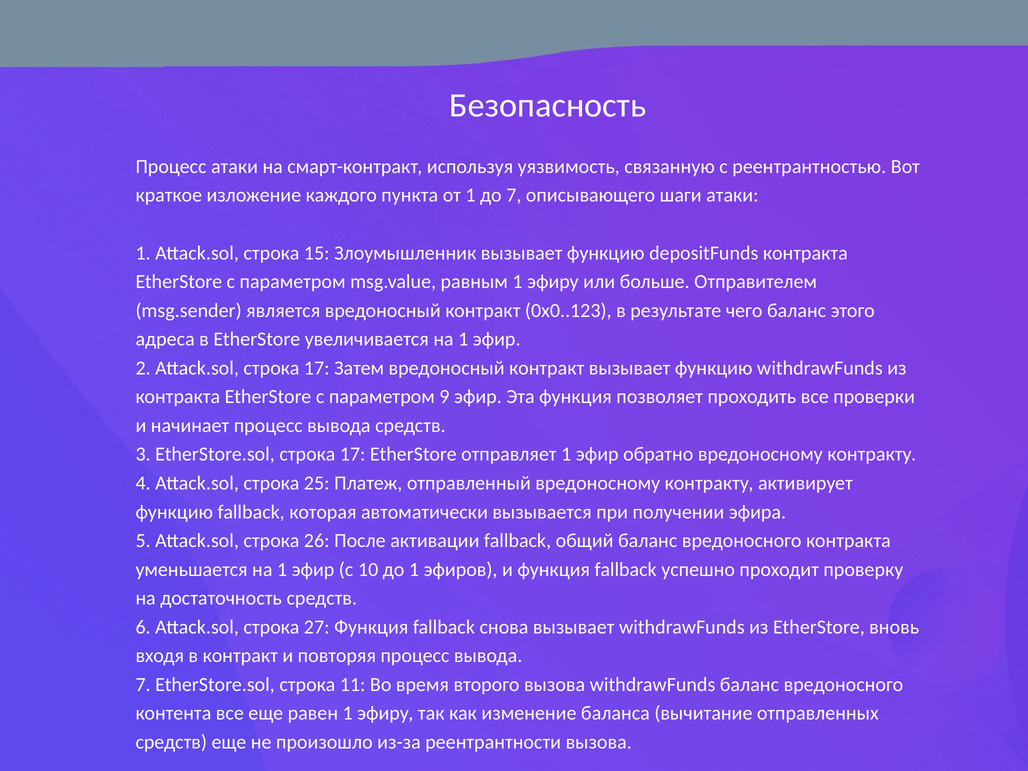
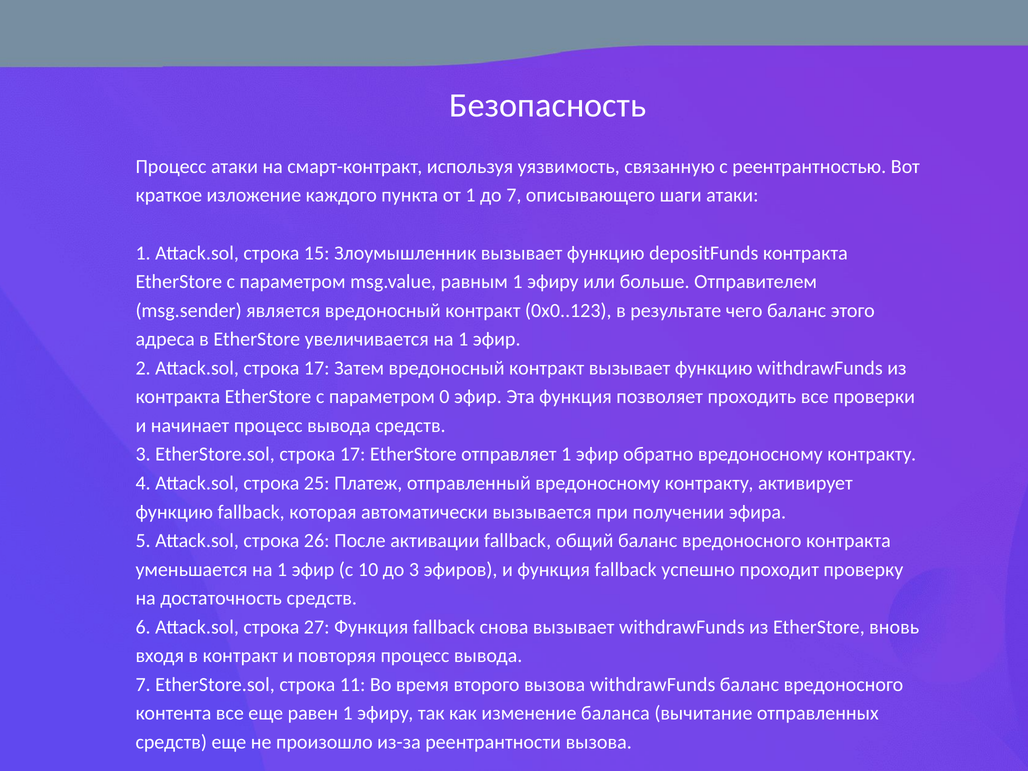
9: 9 -> 0
до 1: 1 -> 3
